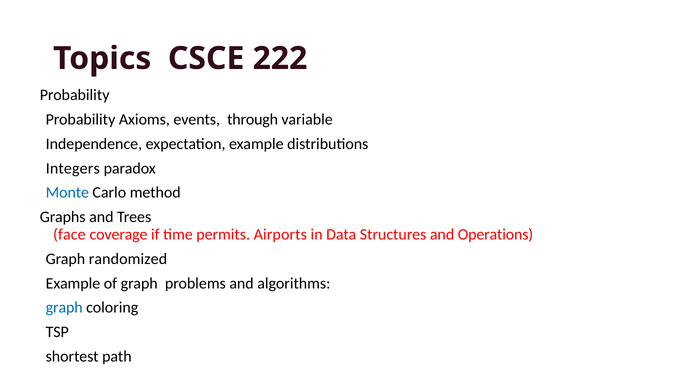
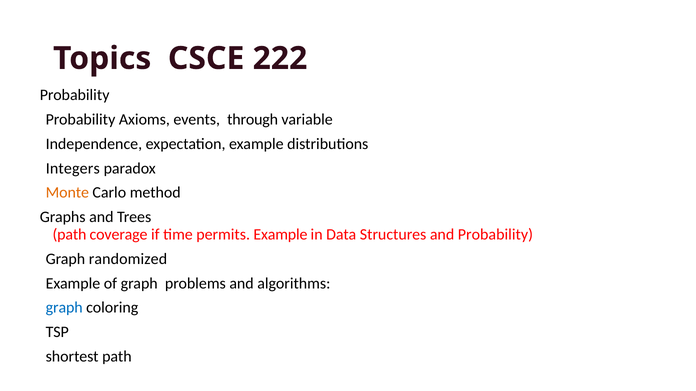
Monte colour: blue -> orange
face at (69, 235): face -> path
permits Airports: Airports -> Example
and Operations: Operations -> Probability
